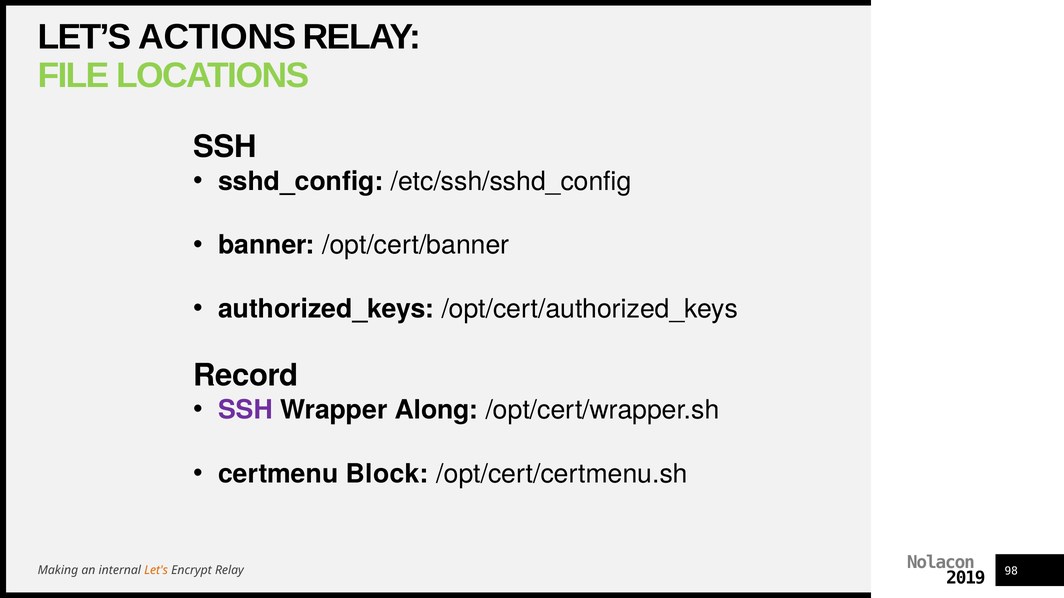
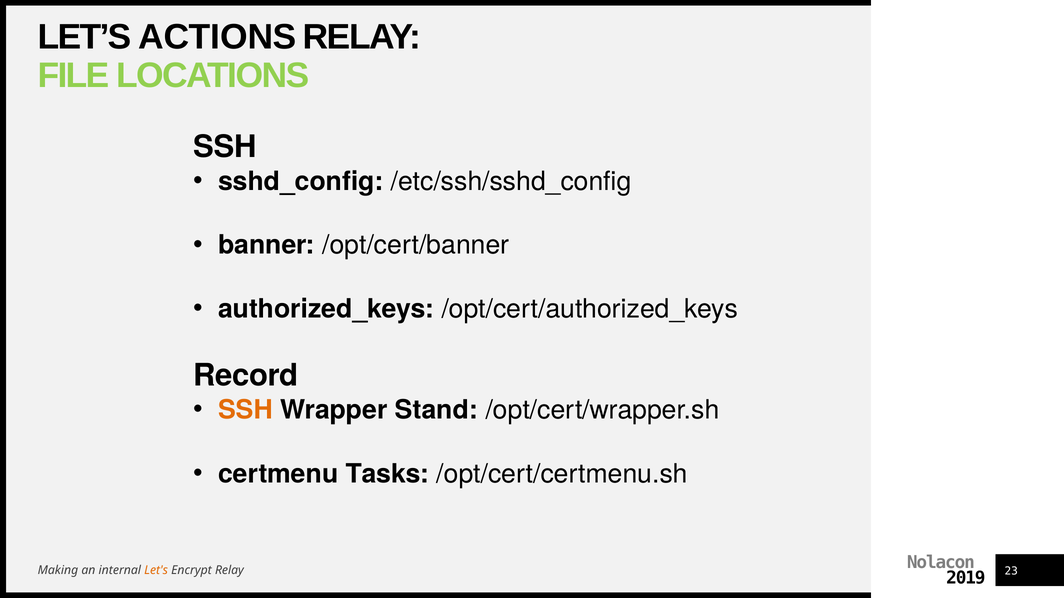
SSH at (245, 410) colour: purple -> orange
Along: Along -> Stand
Block: Block -> Tasks
98: 98 -> 23
